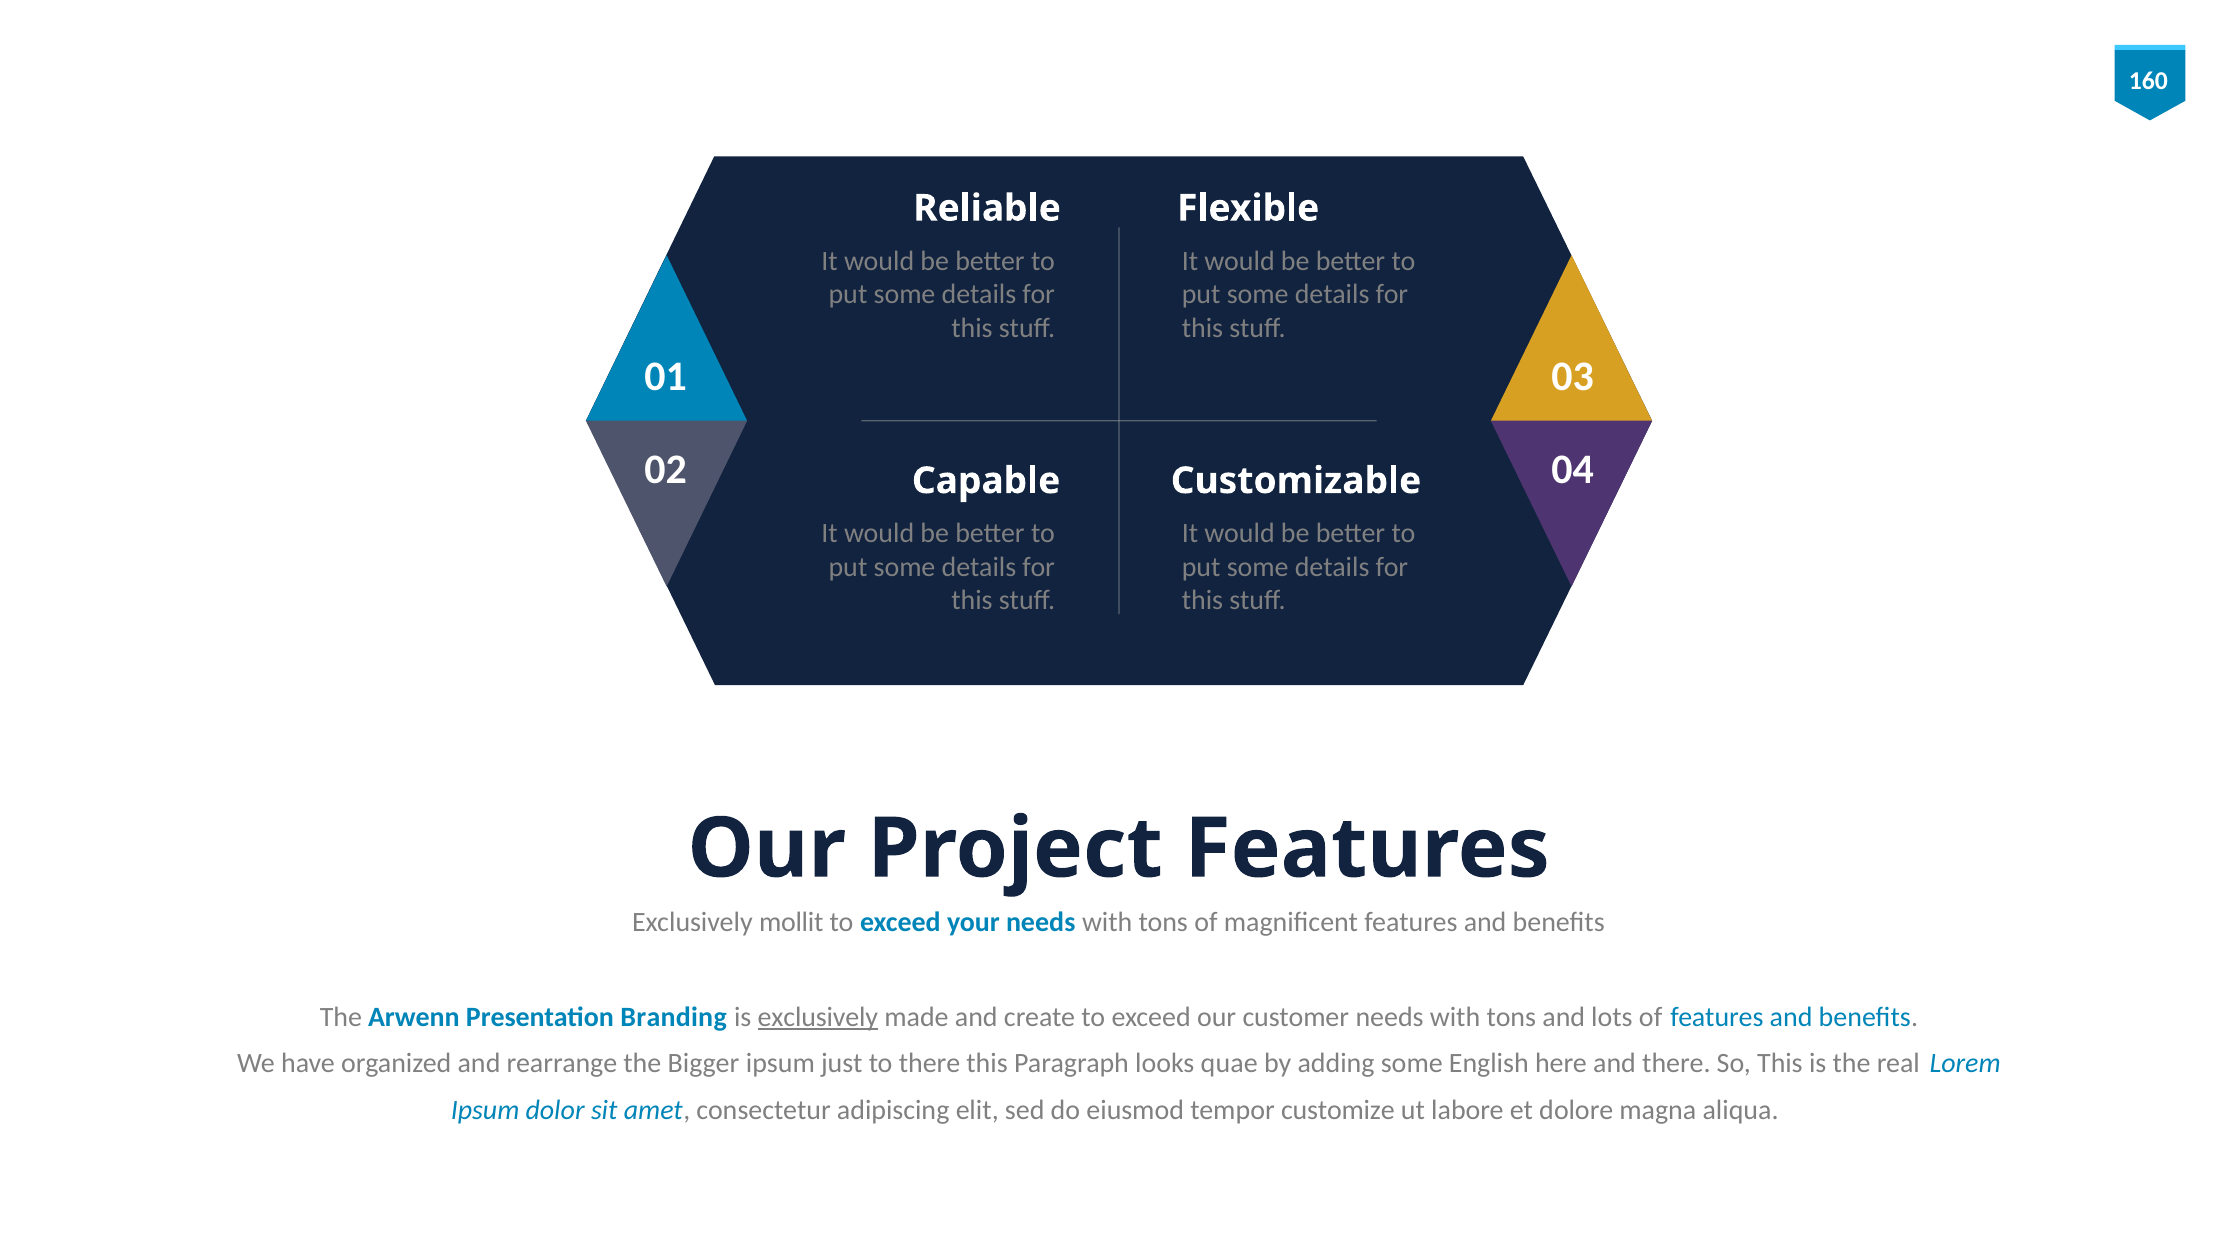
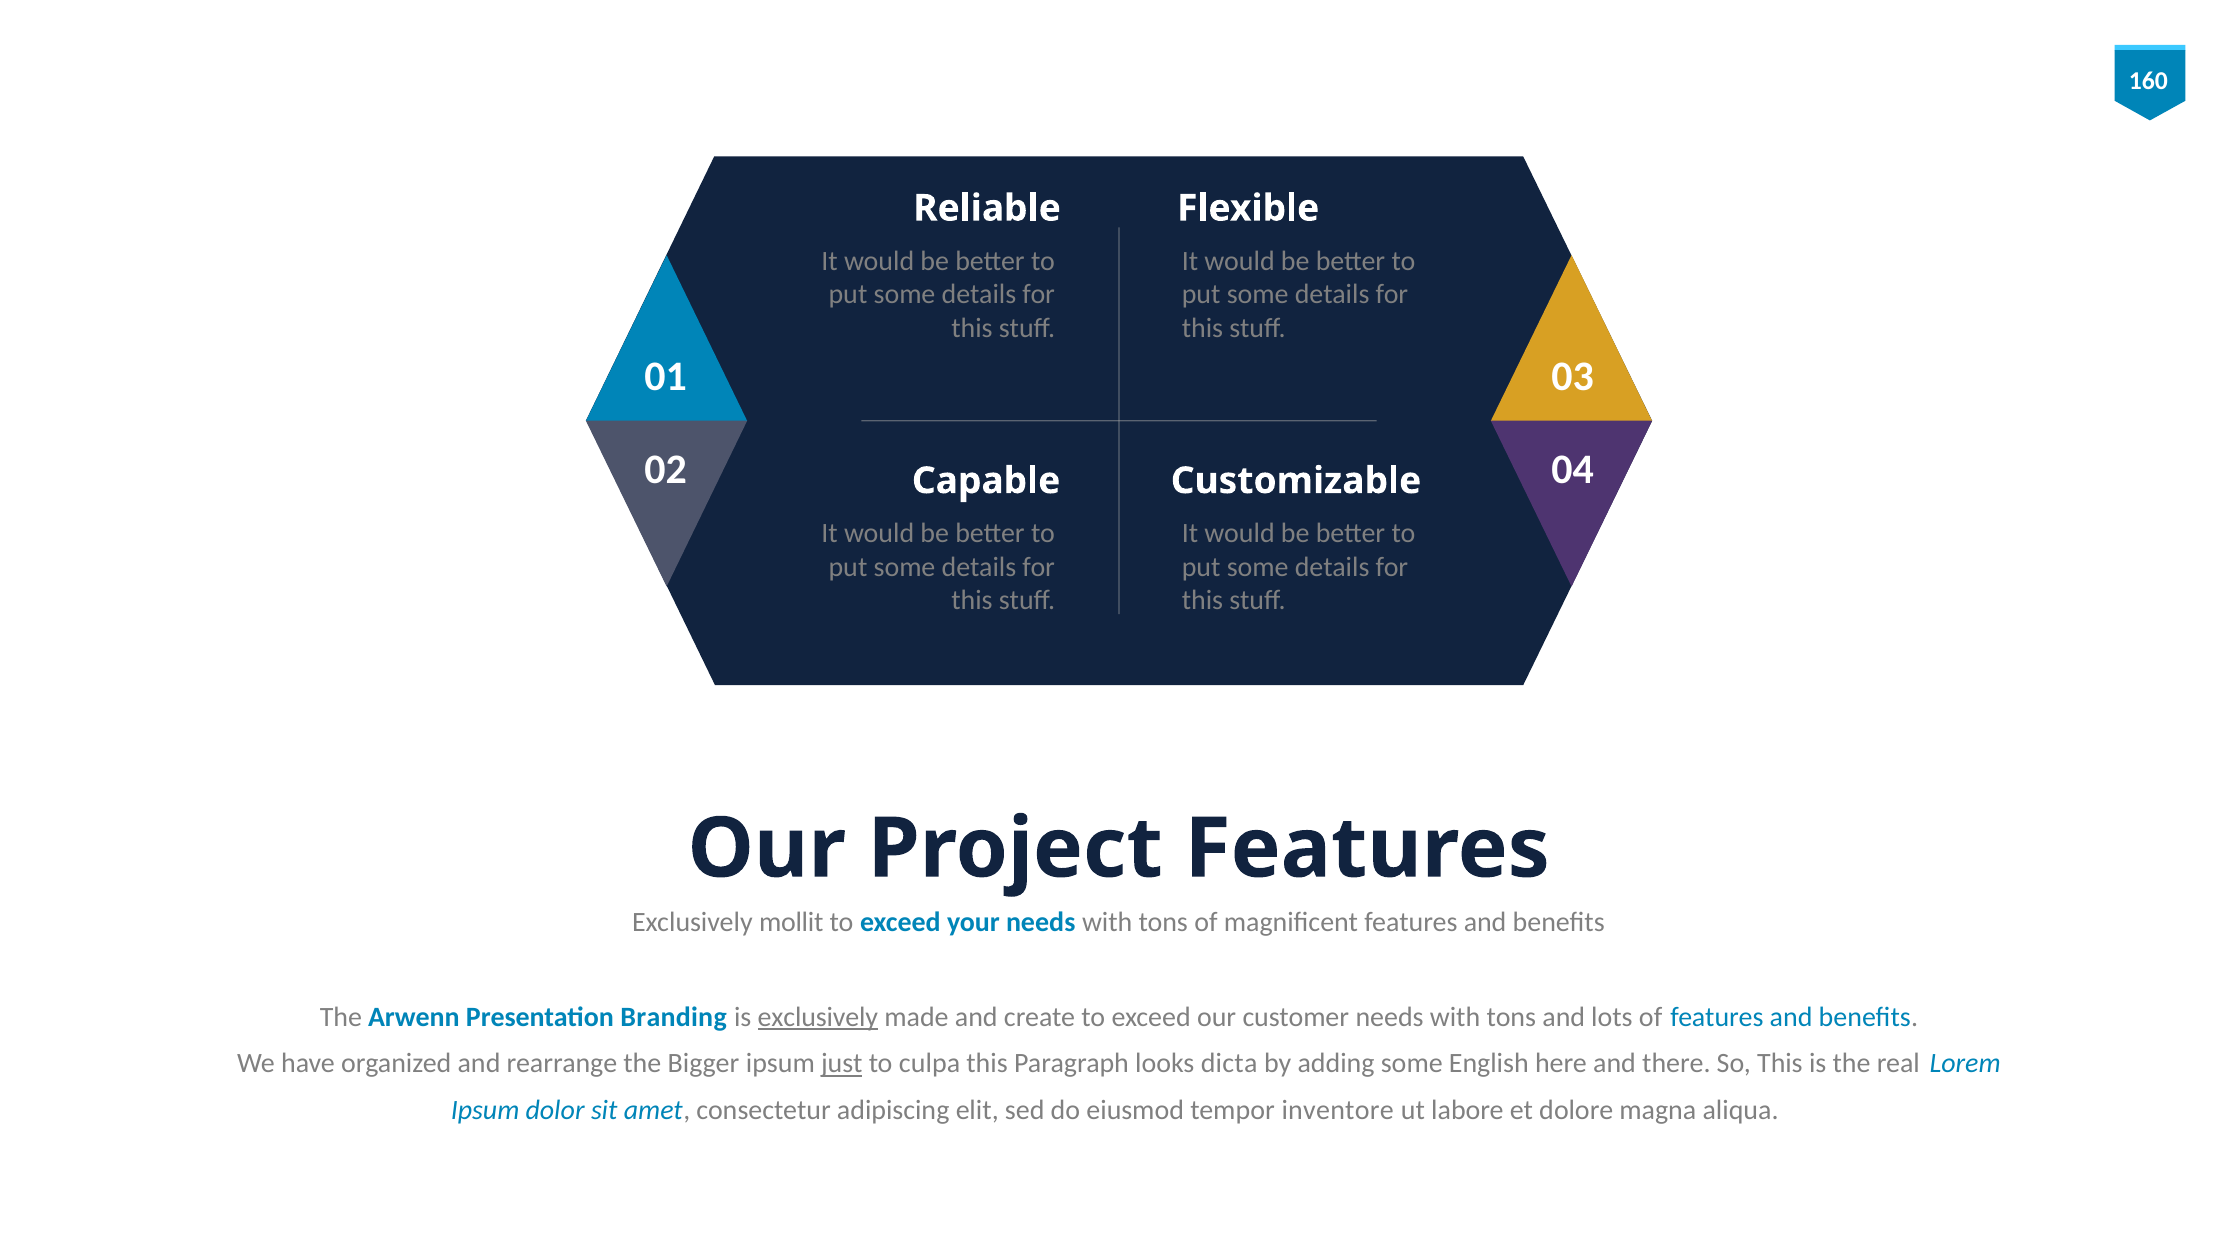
just underline: none -> present
to there: there -> culpa
quae: quae -> dicta
customize: customize -> inventore
